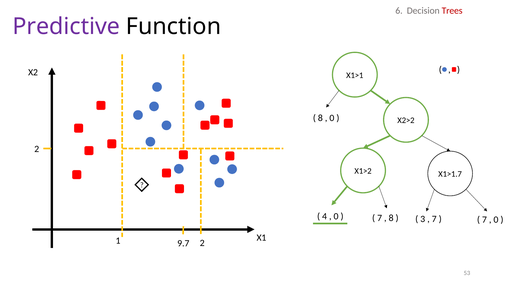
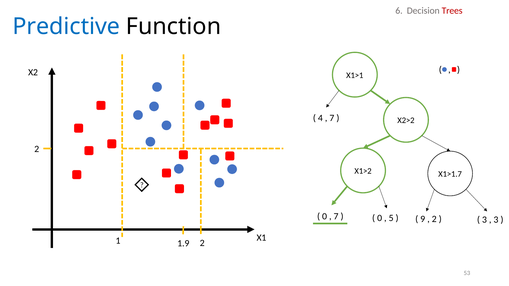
Predictive colour: purple -> blue
8 at (320, 118): 8 -> 4
0 at (332, 118): 0 -> 7
4 at (325, 217): 4 -> 0
0 at (336, 217): 0 -> 7
7 at (380, 218): 7 -> 0
8 at (391, 218): 8 -> 5
7 at (484, 220): 7 -> 3
0 at (496, 220): 0 -> 3
3: 3 -> 9
7 at (434, 219): 7 -> 2
9.7: 9.7 -> 1.9
